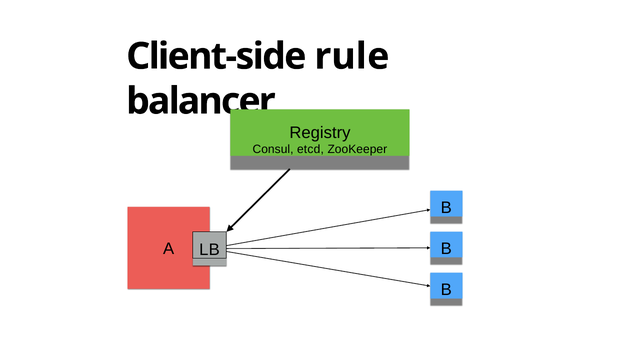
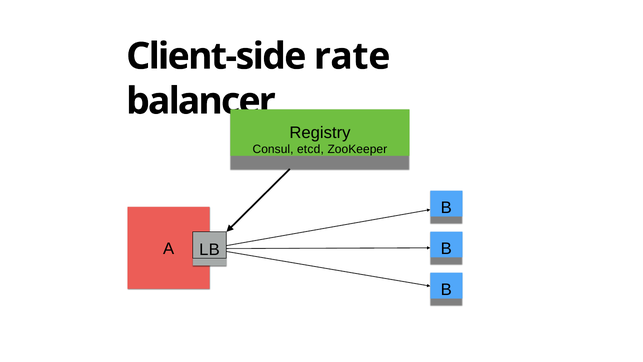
rule: rule -> rate
